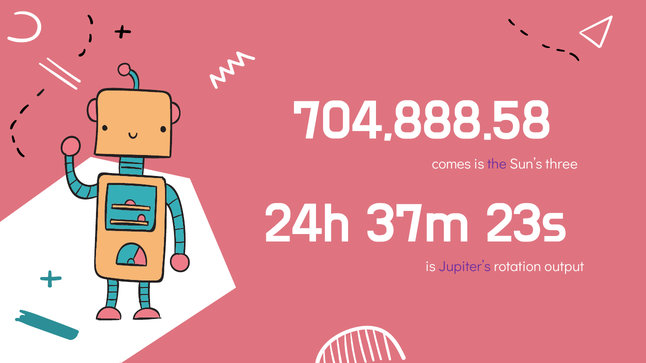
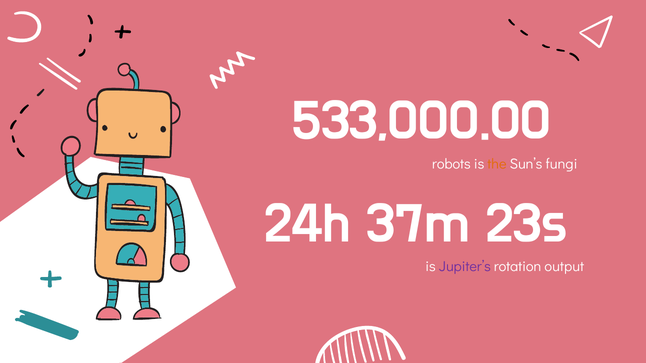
704,888.58: 704,888.58 -> 533,000.00
comes: comes -> robots
the colour: purple -> orange
three: three -> fungi
